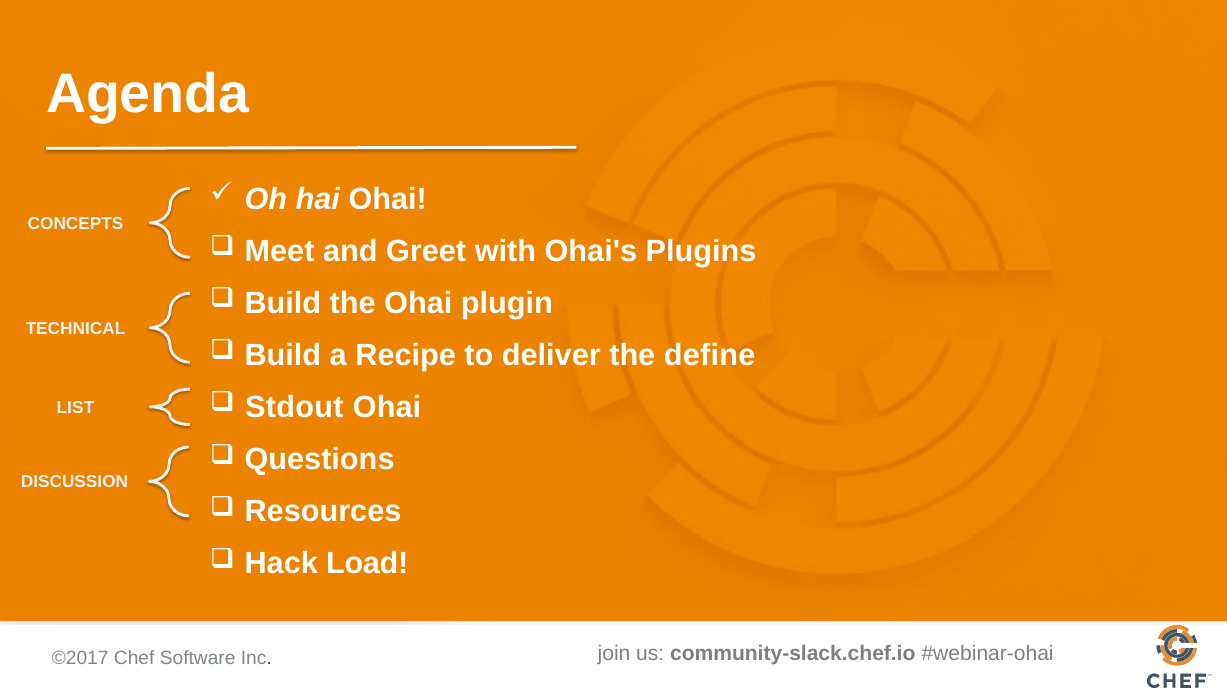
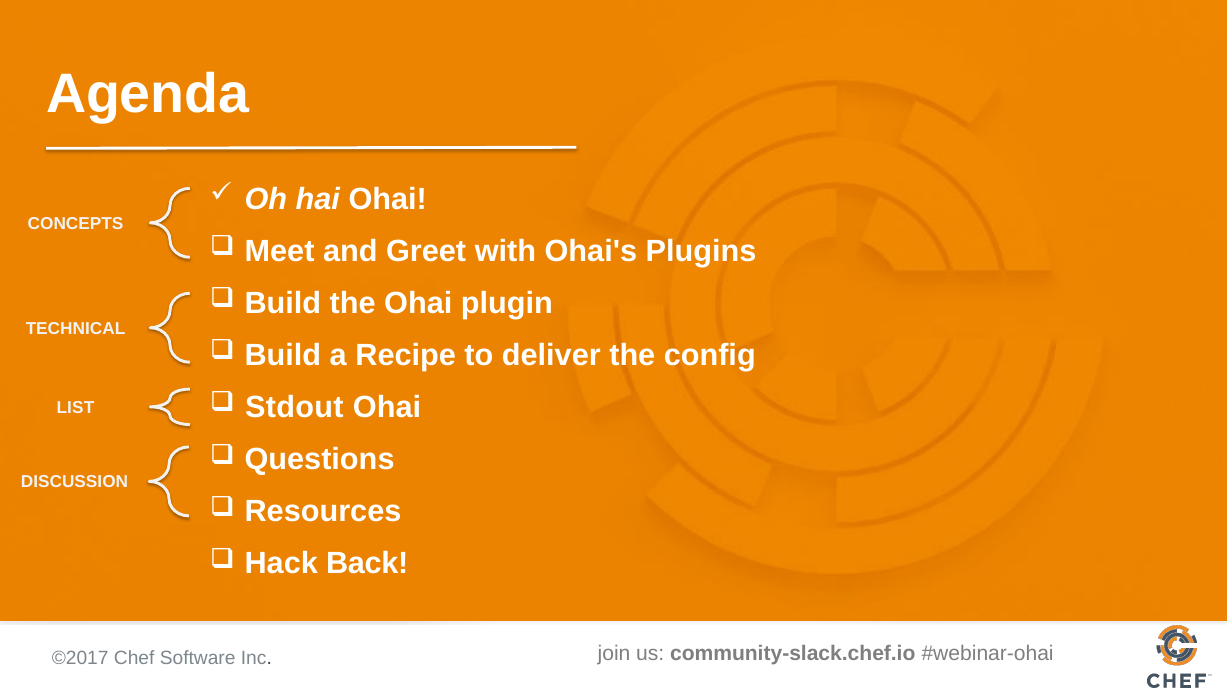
define: define -> config
Load: Load -> Back
